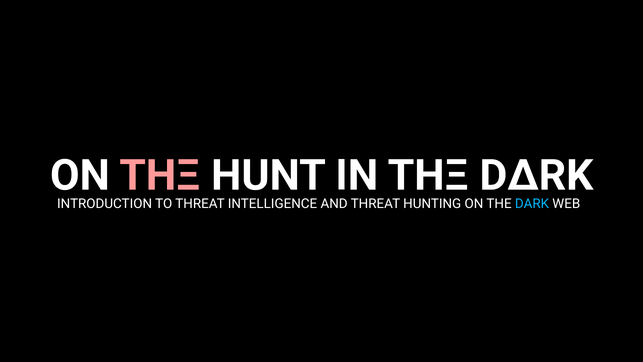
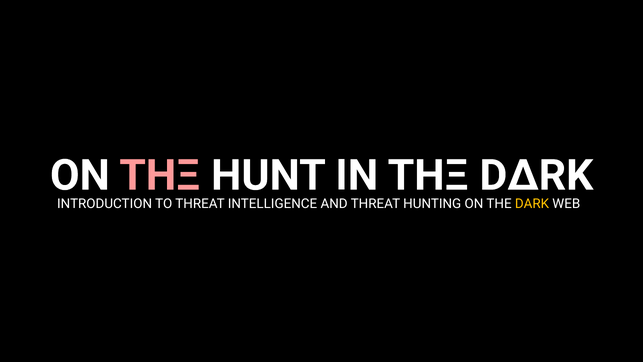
DARK colour: light blue -> yellow
